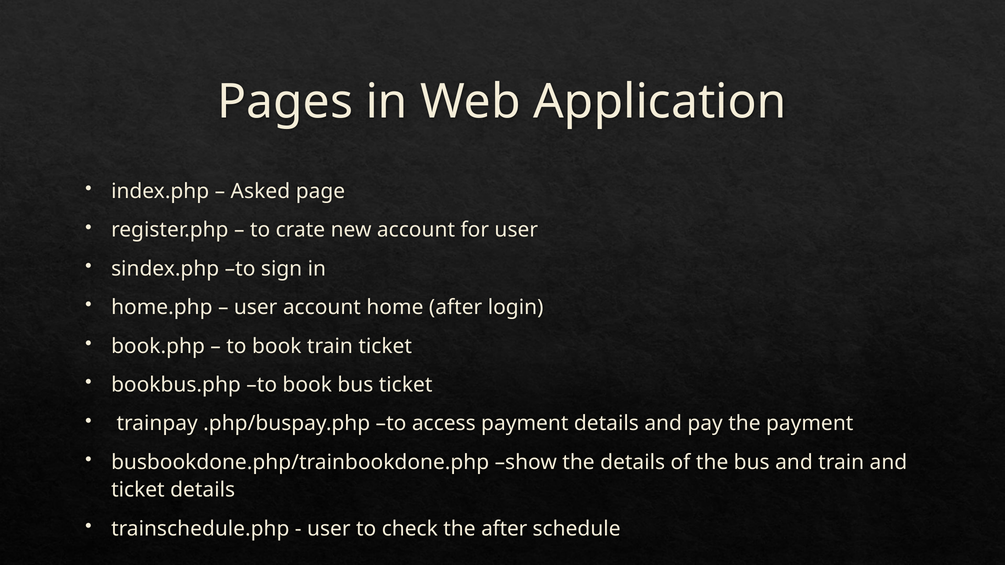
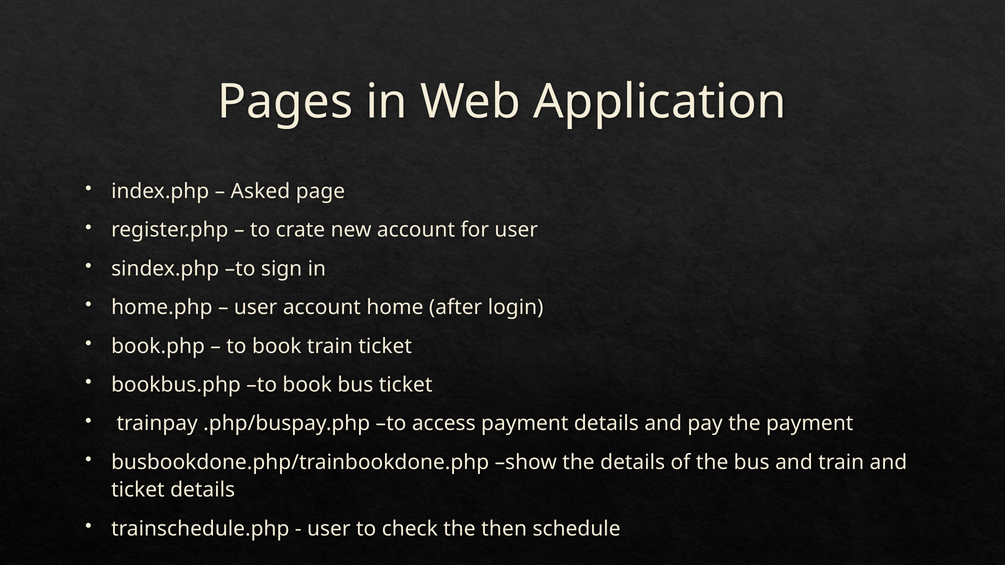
the after: after -> then
